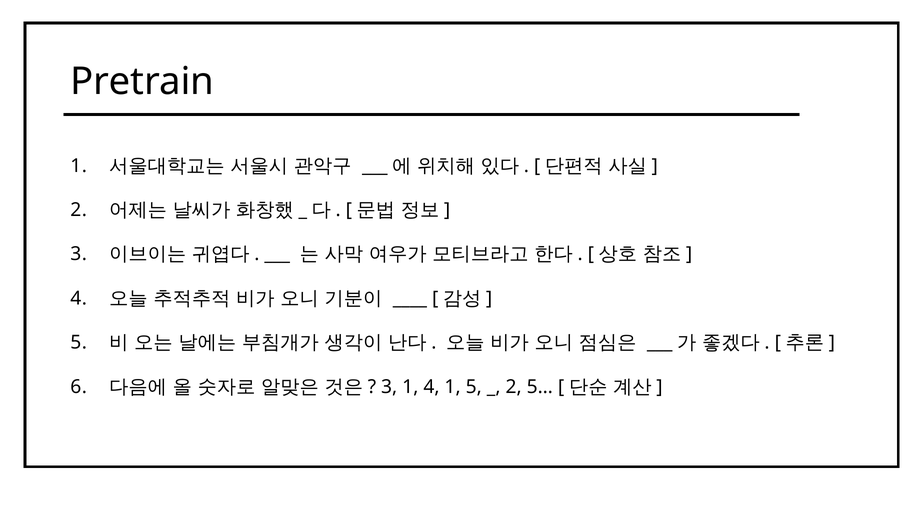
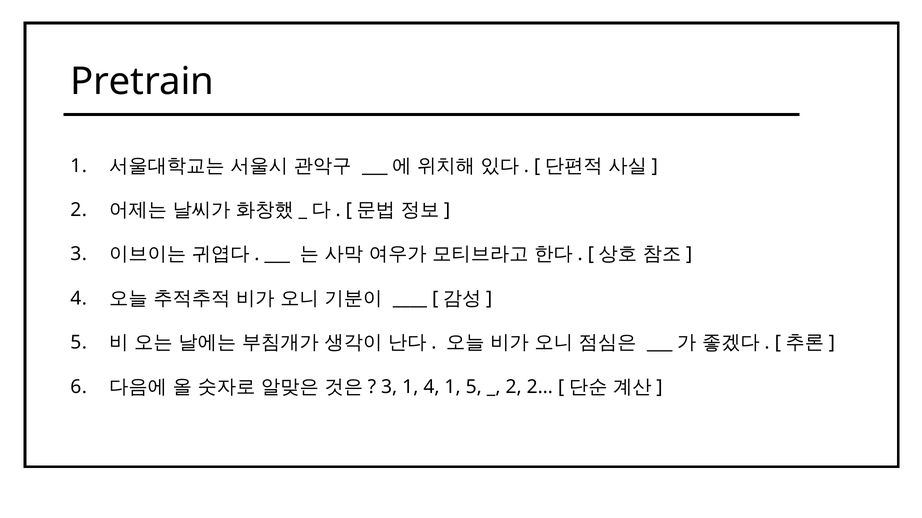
5…: 5… -> 2…
